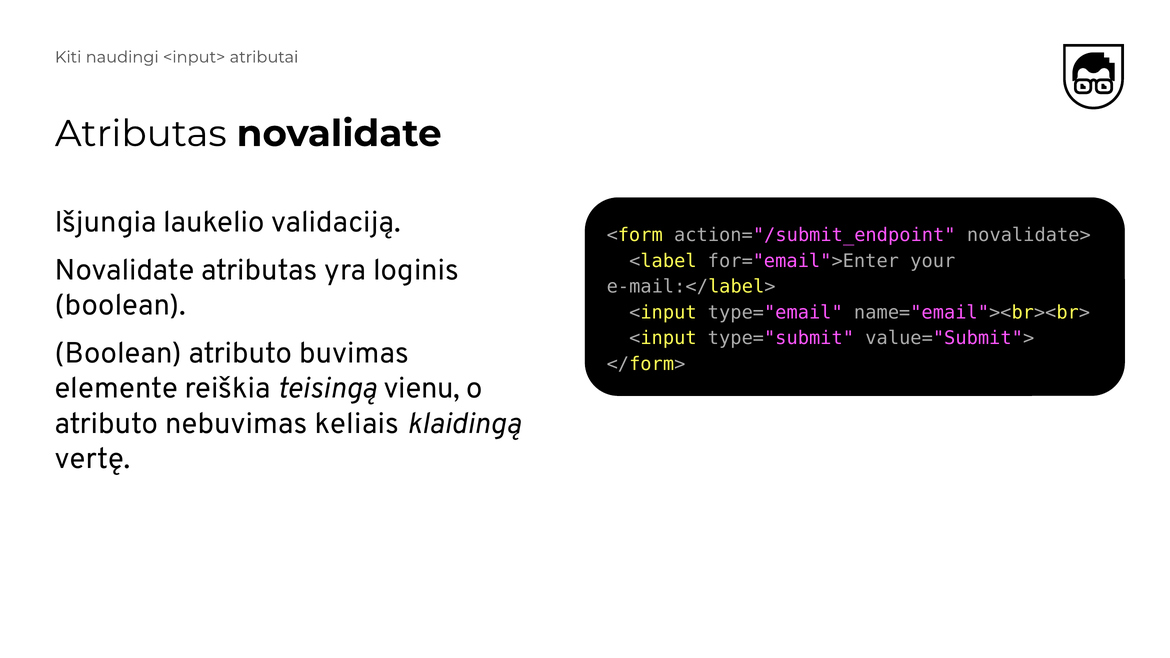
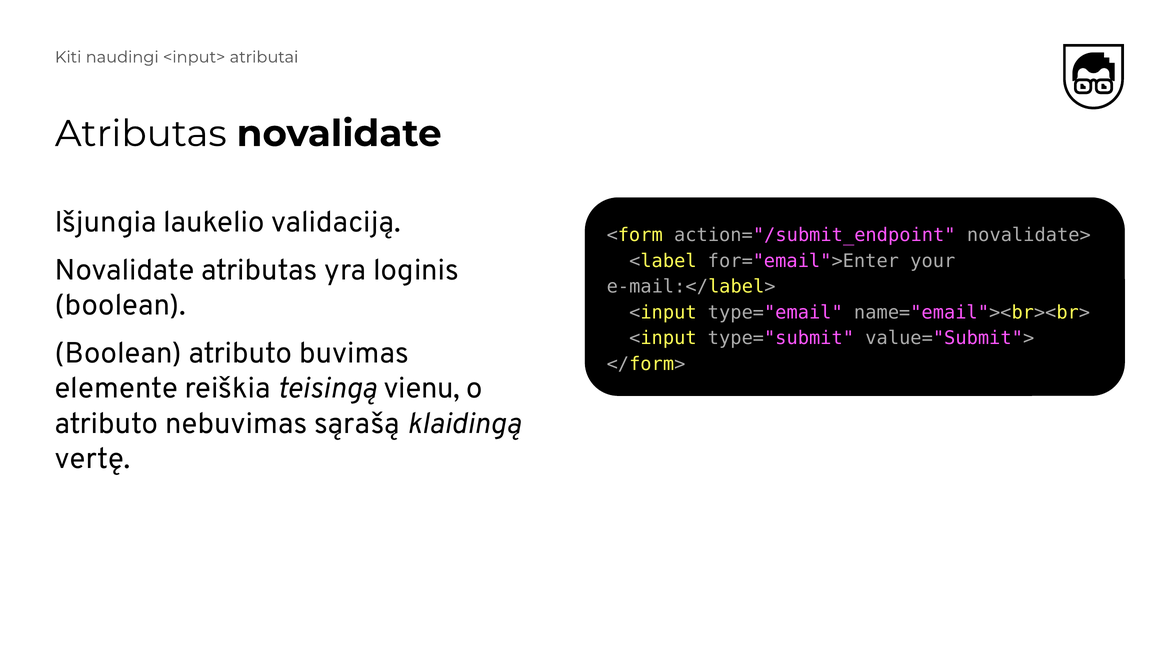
keliais: keliais -> sąrašą
